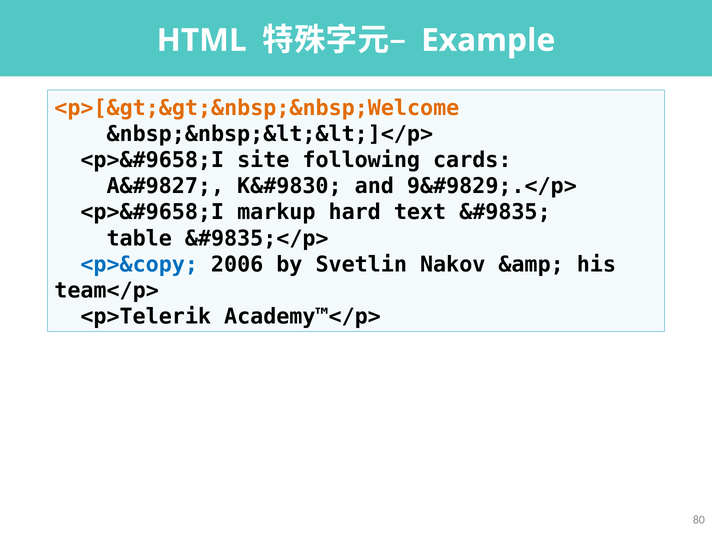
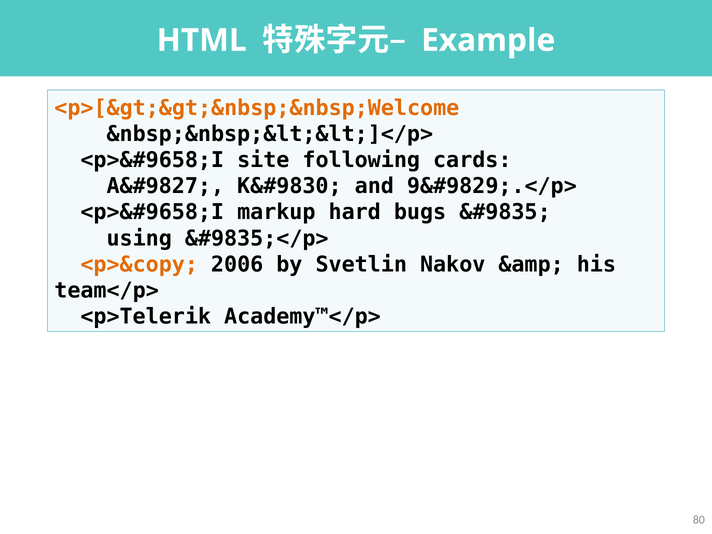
text: text -> bugs
table: table -> using
<p>&copy colour: blue -> orange
